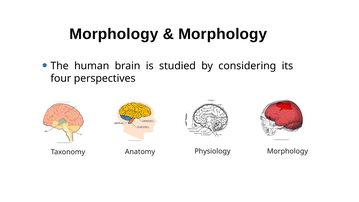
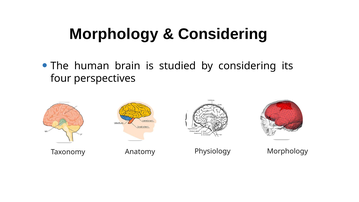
Morphology at (223, 34): Morphology -> Considering
